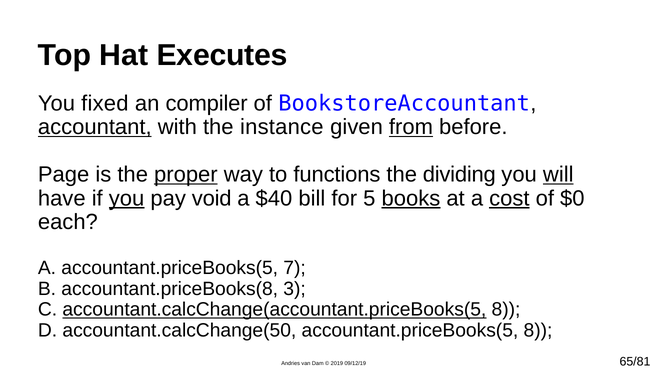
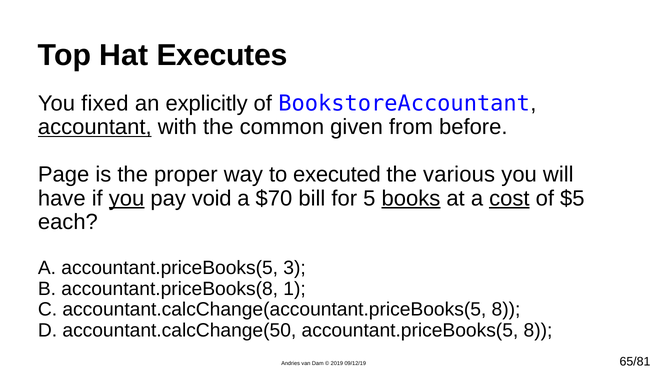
compiler: compiler -> explicitly
instance: instance -> common
from underline: present -> none
proper underline: present -> none
functions: functions -> executed
dividing: dividing -> various
will underline: present -> none
$40: $40 -> $70
$0: $0 -> $5
7: 7 -> 3
3: 3 -> 1
accountant.calcChange(accountant.priceBooks(5 underline: present -> none
